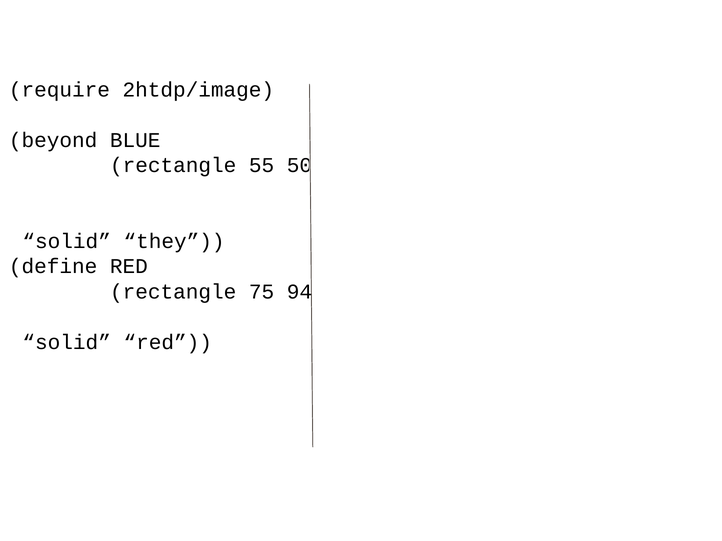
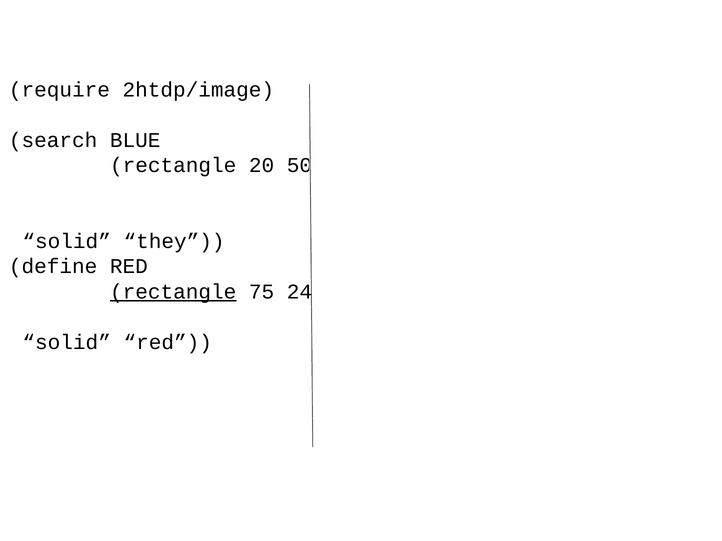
beyond: beyond -> search
55: 55 -> 20
rectangle at (173, 292) underline: none -> present
94: 94 -> 24
